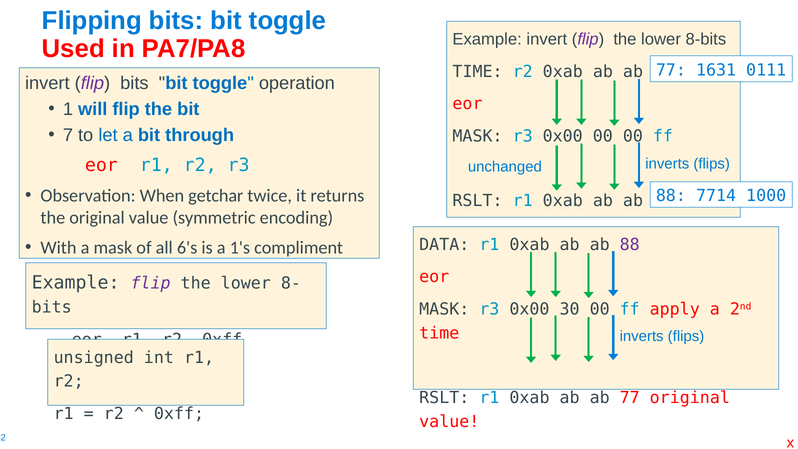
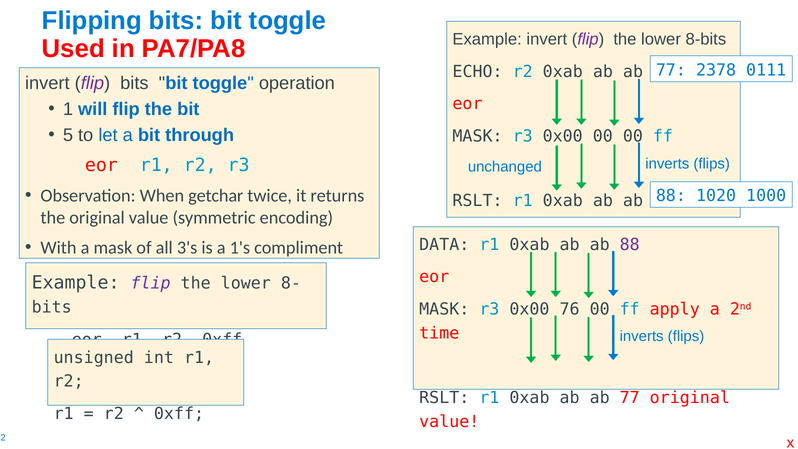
1631: 1631 -> 2378
TIME at (478, 72): TIME -> ECHO
7: 7 -> 5
7714: 7714 -> 1020
6's: 6's -> 3's
30: 30 -> 76
